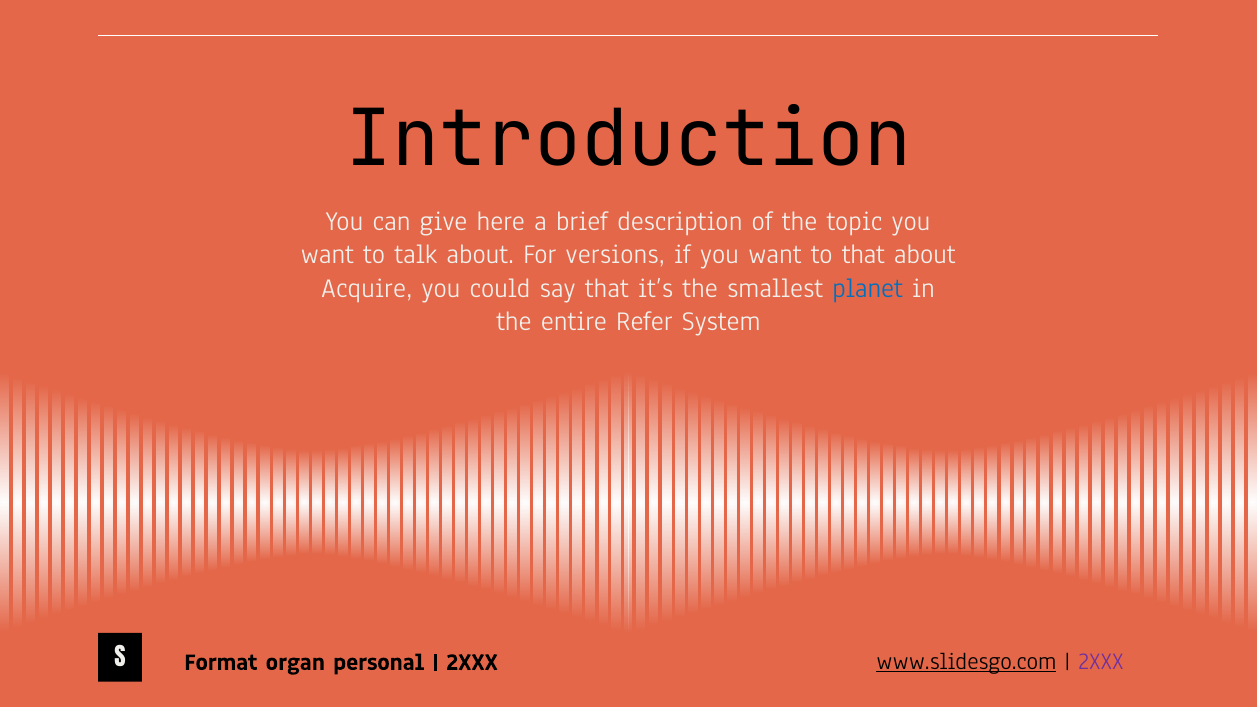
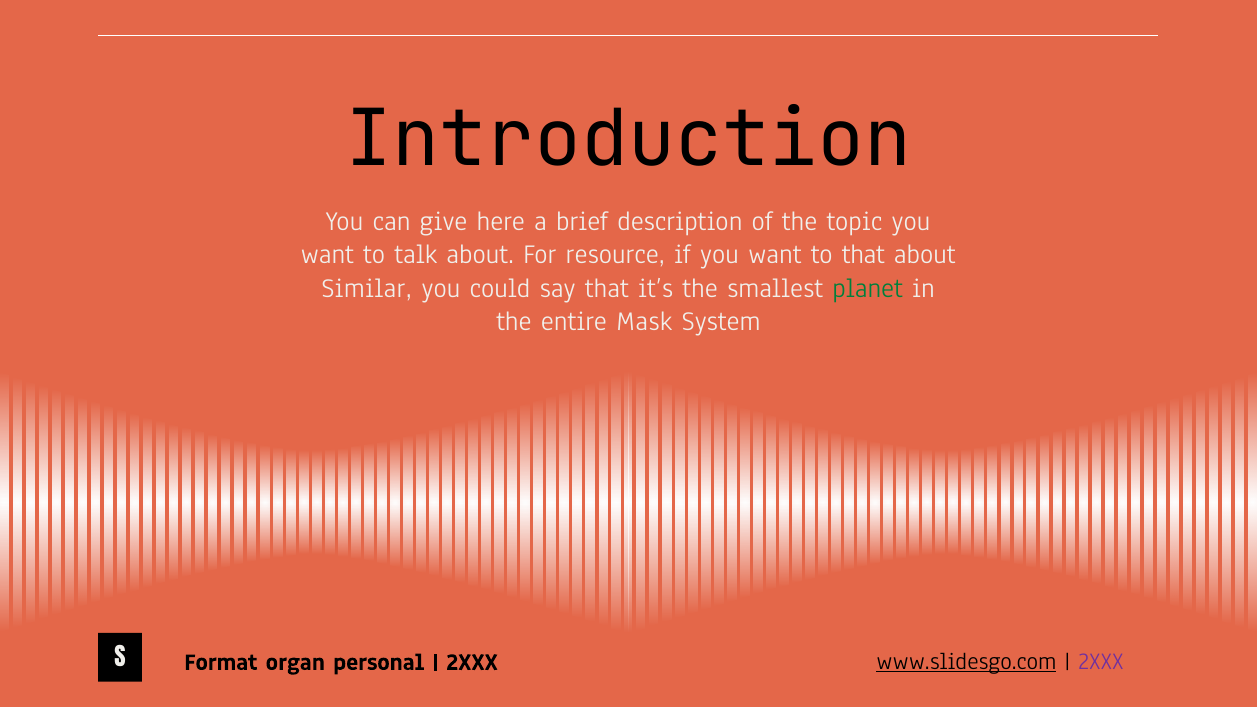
versions: versions -> resource
Acquire: Acquire -> Similar
planet colour: blue -> green
Refer: Refer -> Mask
